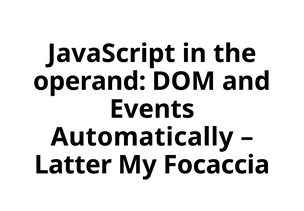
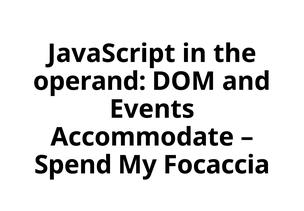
Automatically: Automatically -> Accommodate
Latter: Latter -> Spend
